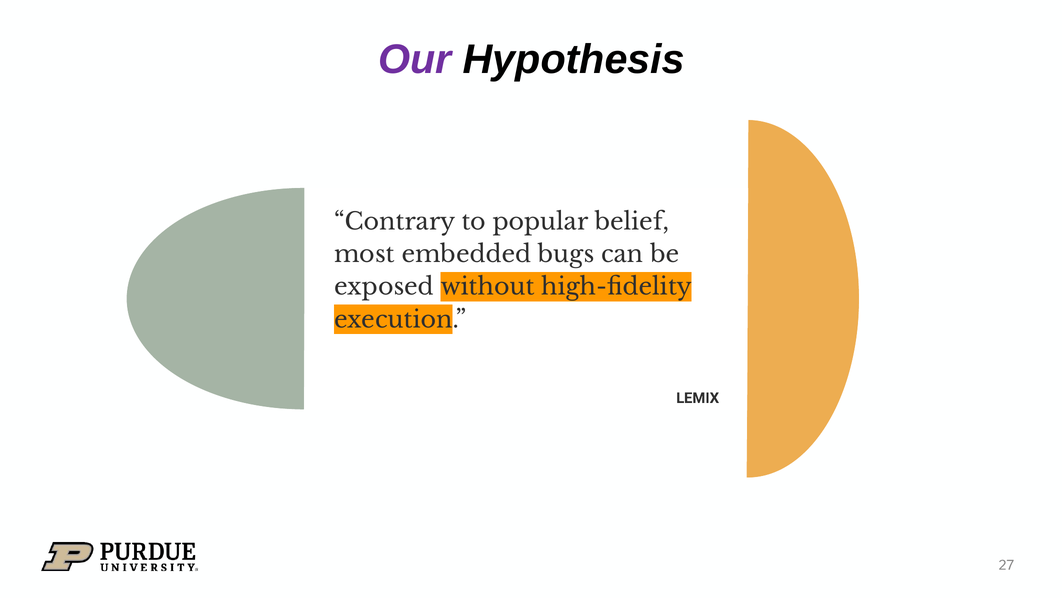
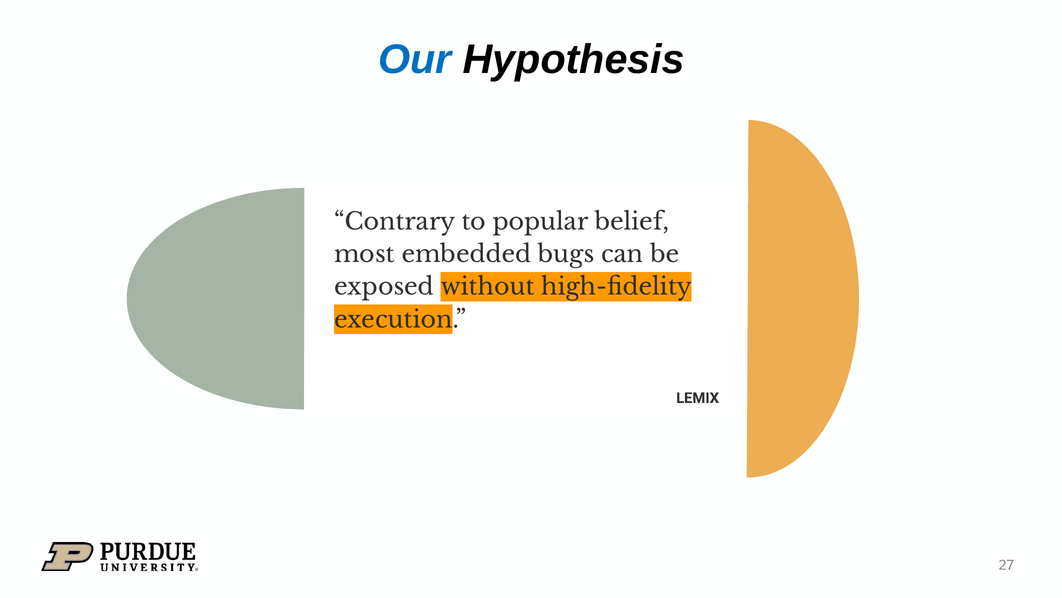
Our at (415, 60) colour: purple -> blue
